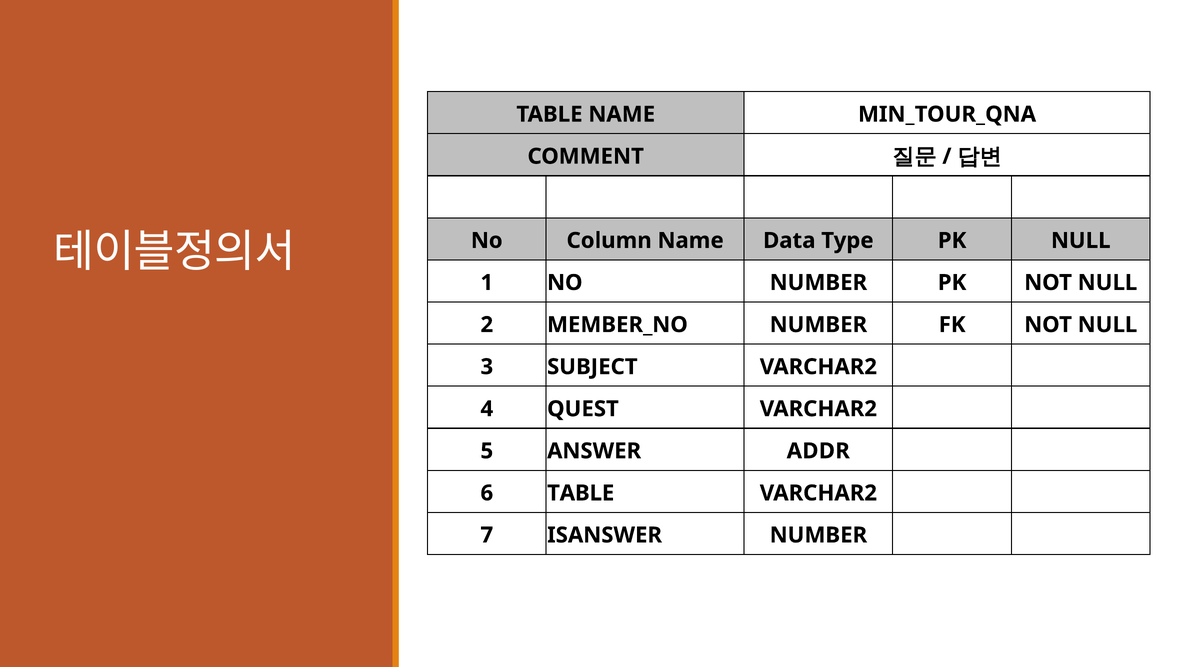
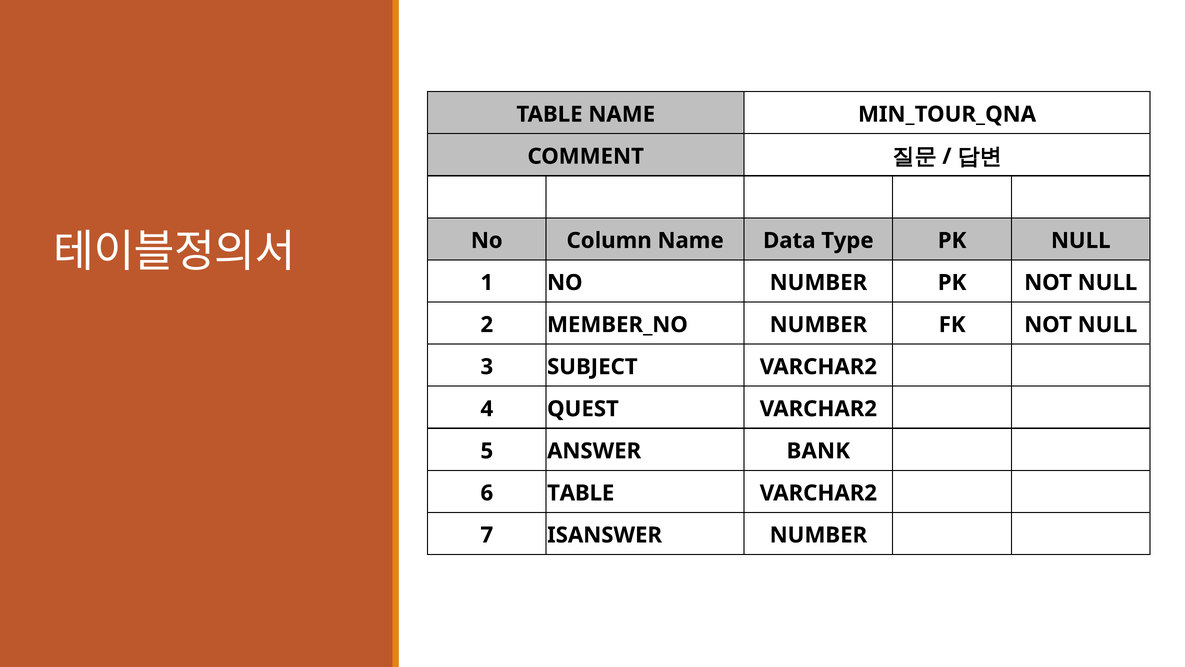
ADDR: ADDR -> BANK
